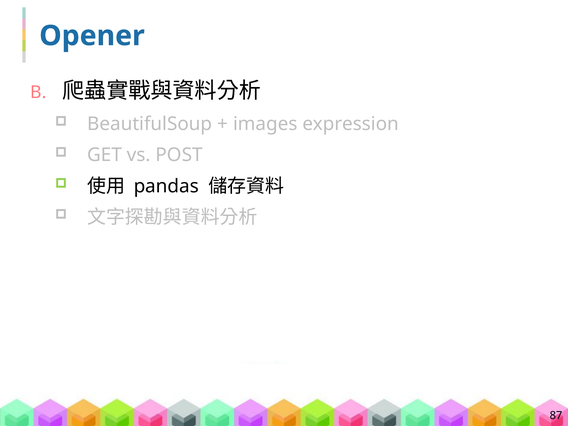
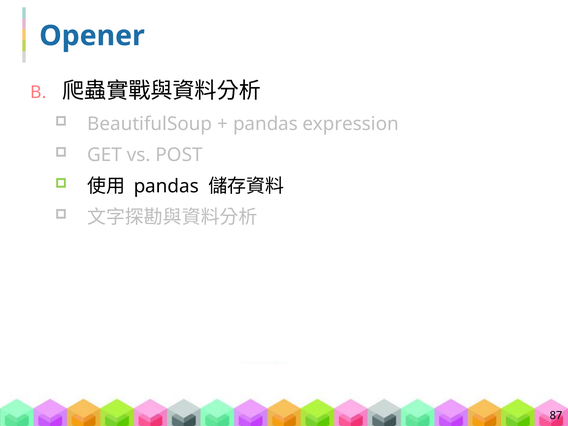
images at (265, 124): images -> pandas
